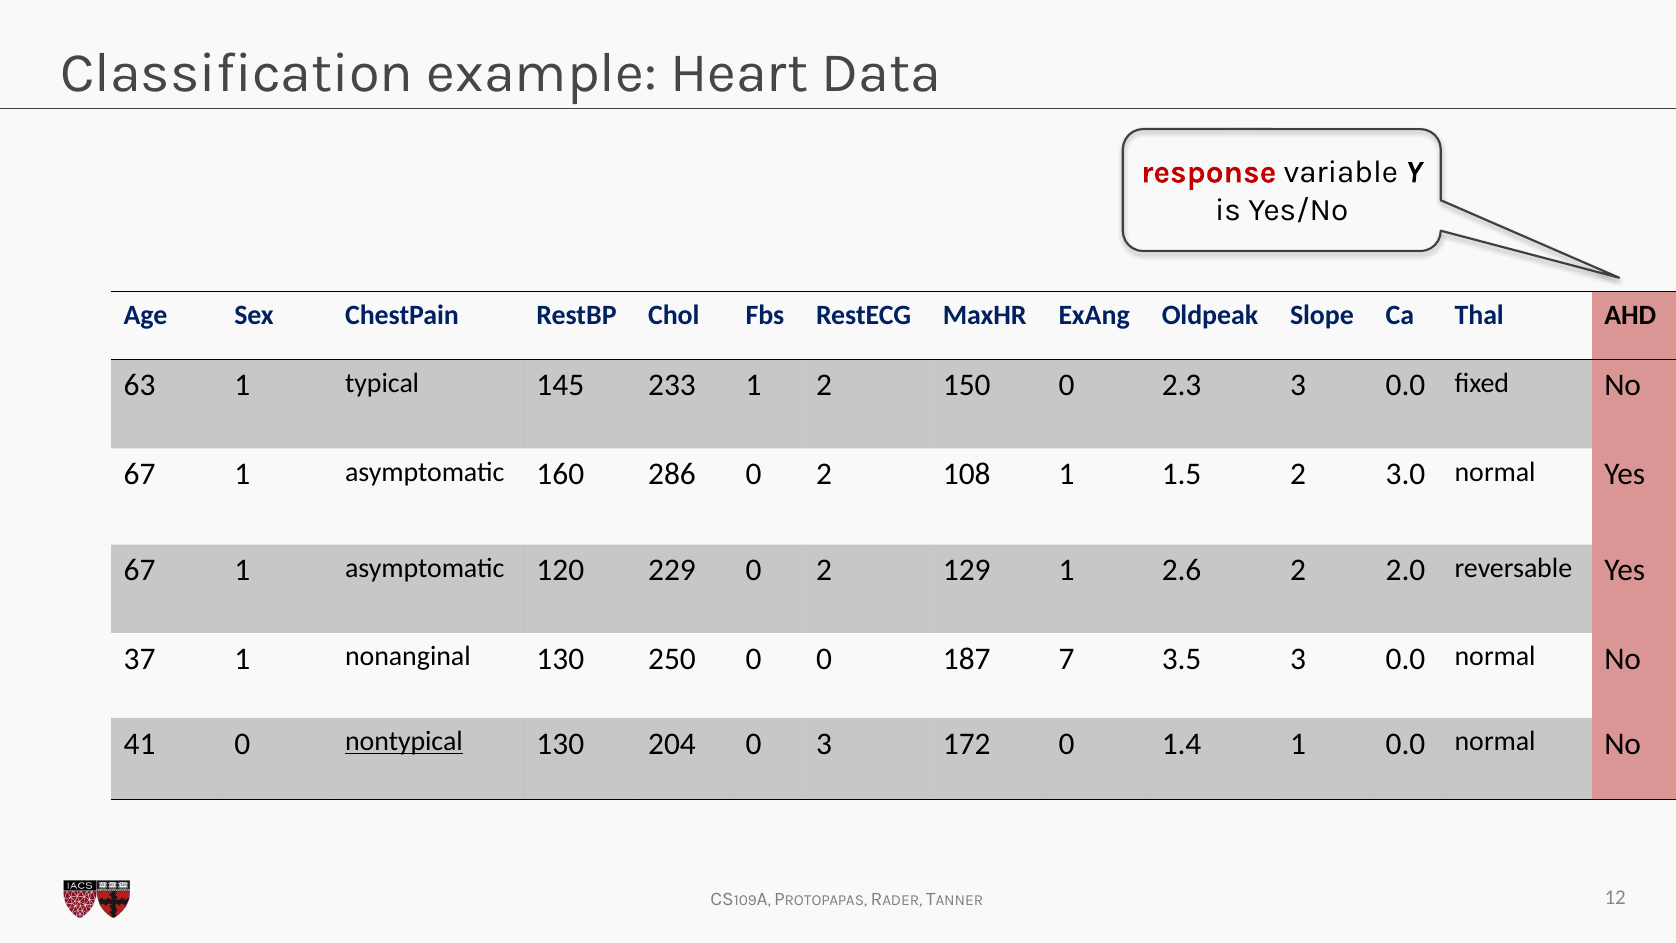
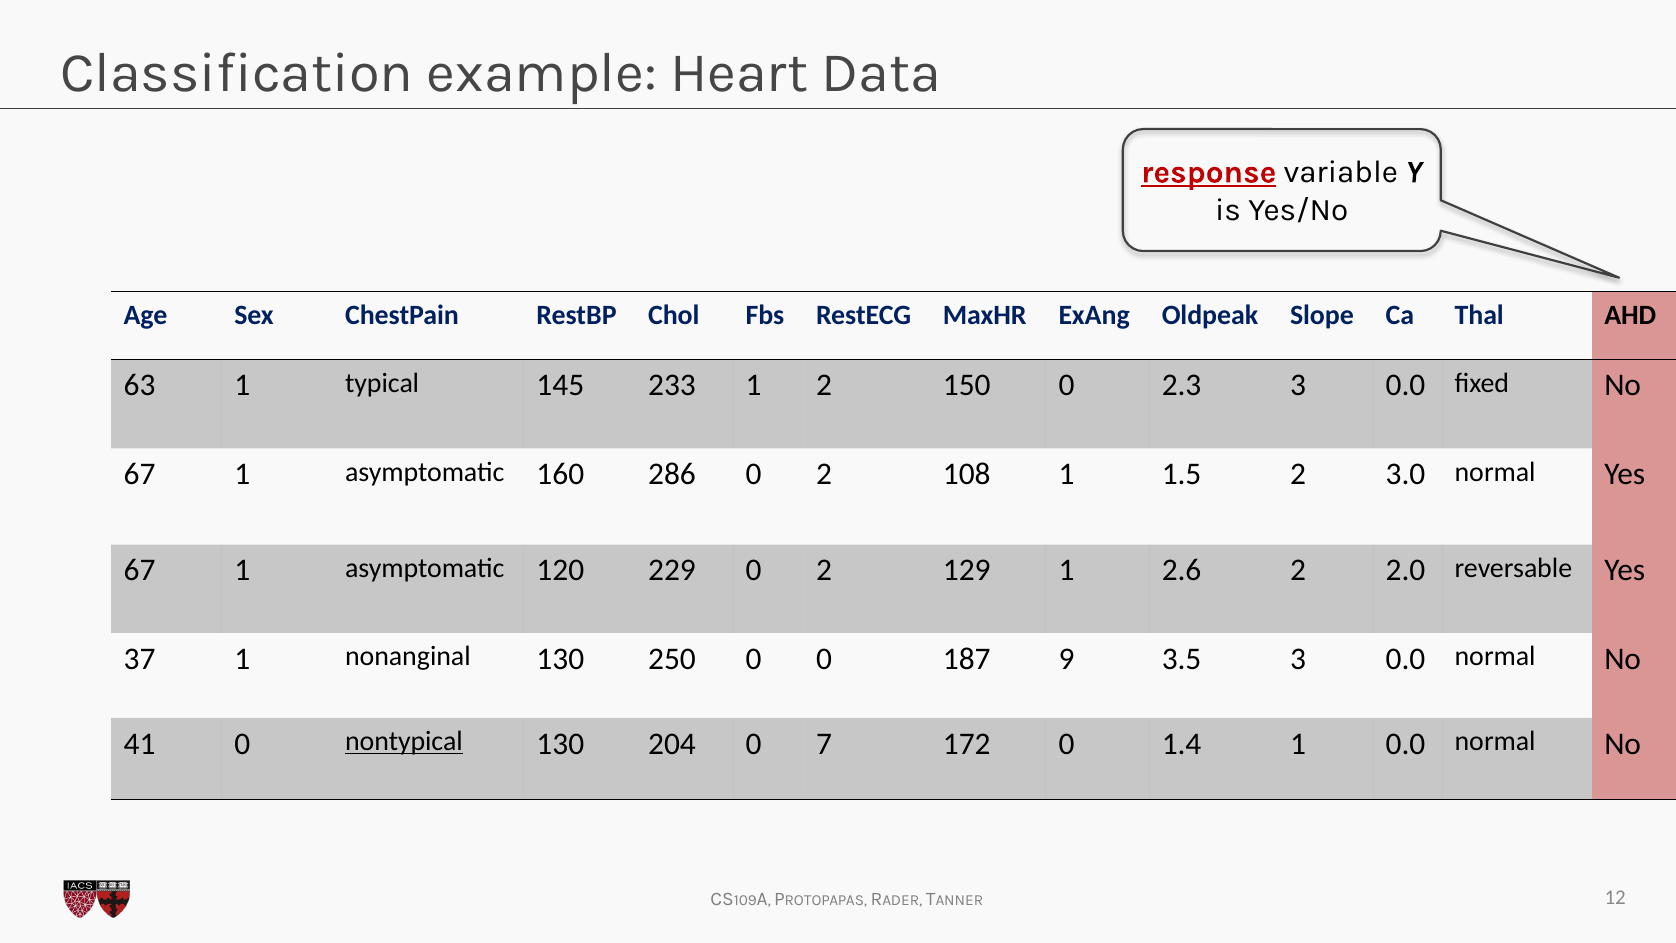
response underline: none -> present
7: 7 -> 9
0 3: 3 -> 7
